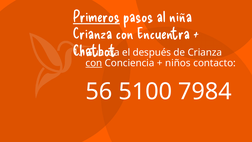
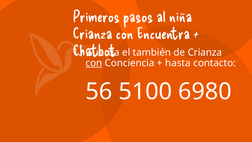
Primeros underline: present -> none
después: después -> también
niños: niños -> hasta
7984: 7984 -> 6980
